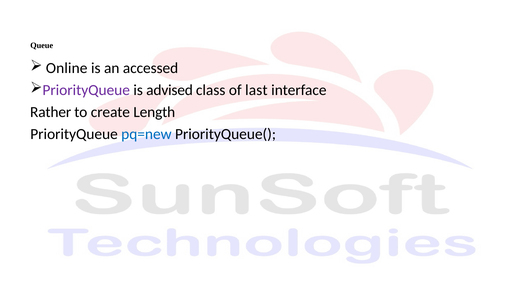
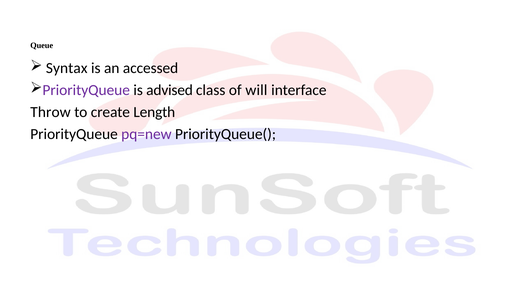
Online: Online -> Syntax
last: last -> will
Rather: Rather -> Throw
pq=new colour: blue -> purple
